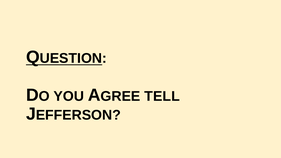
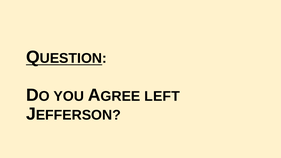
TELL: TELL -> LEFT
